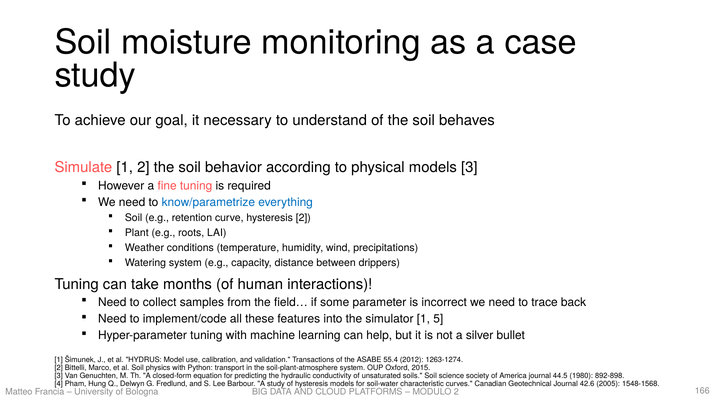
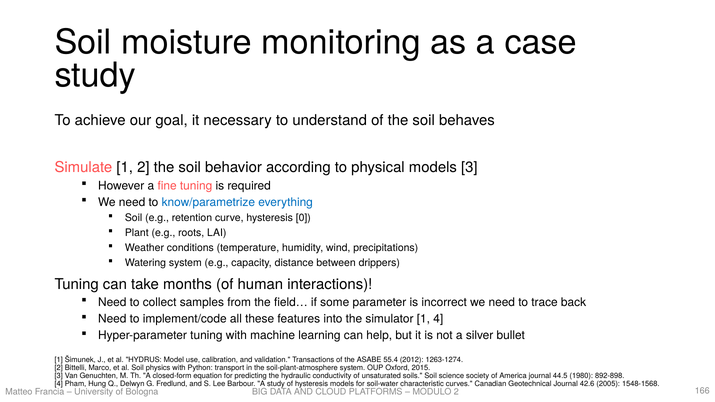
hysteresis 2: 2 -> 0
1 5: 5 -> 4
